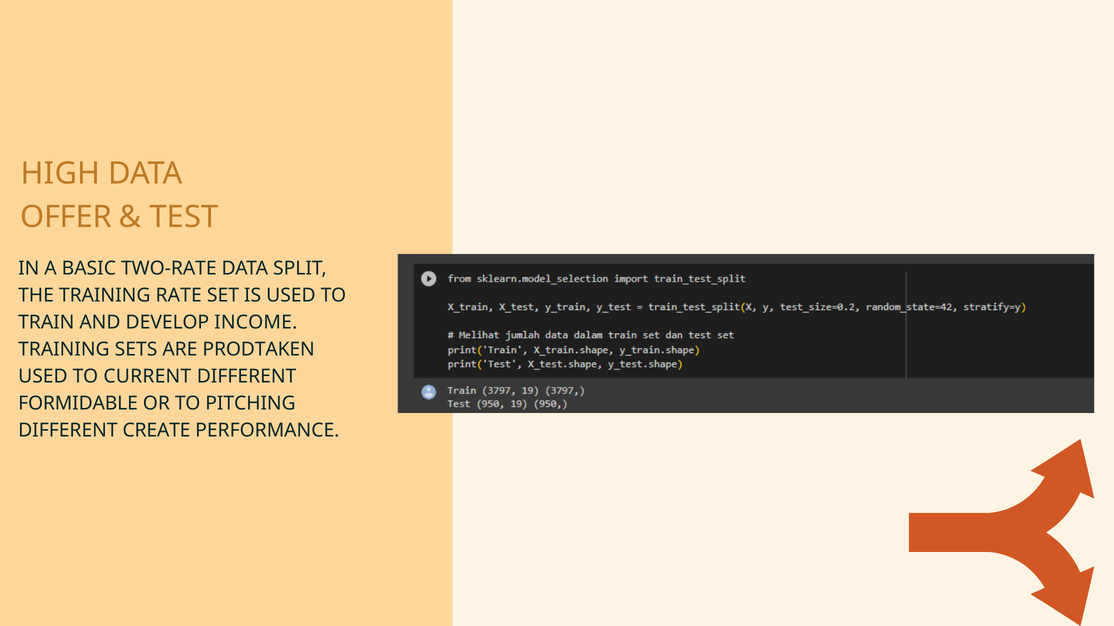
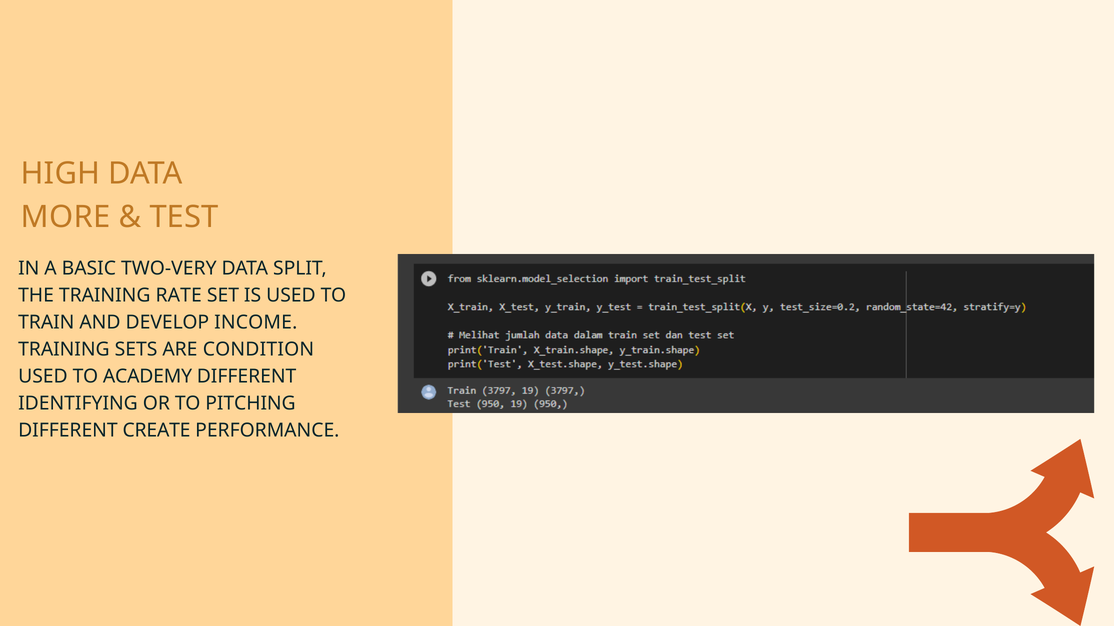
OFFER: OFFER -> MORE
TWO-RATE: TWO-RATE -> TWO-VERY
PRODTAKEN: PRODTAKEN -> CONDITION
CURRENT: CURRENT -> ACADEMY
FORMIDABLE: FORMIDABLE -> IDENTIFYING
